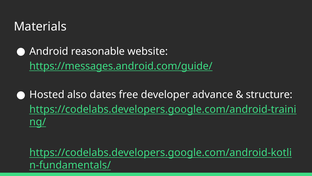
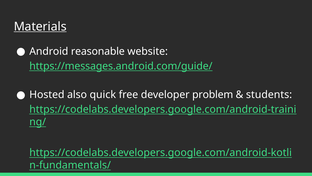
Materials underline: none -> present
dates: dates -> quick
advance: advance -> problem
structure: structure -> students
